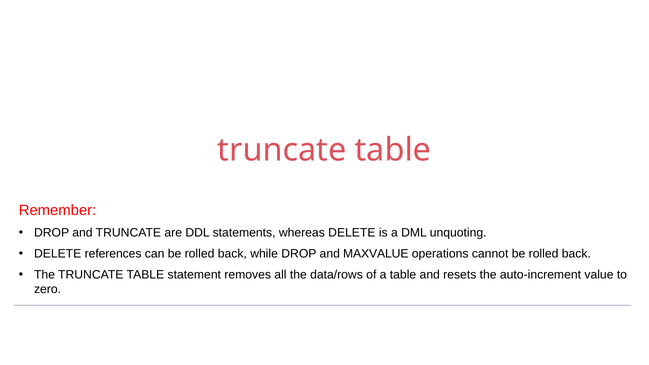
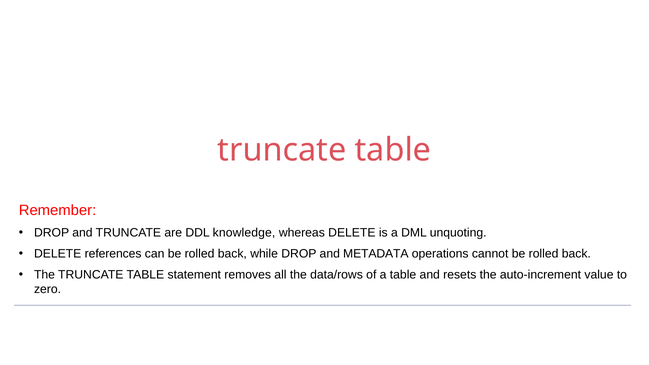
statements: statements -> knowledge
MAXVALUE: MAXVALUE -> METADATA
